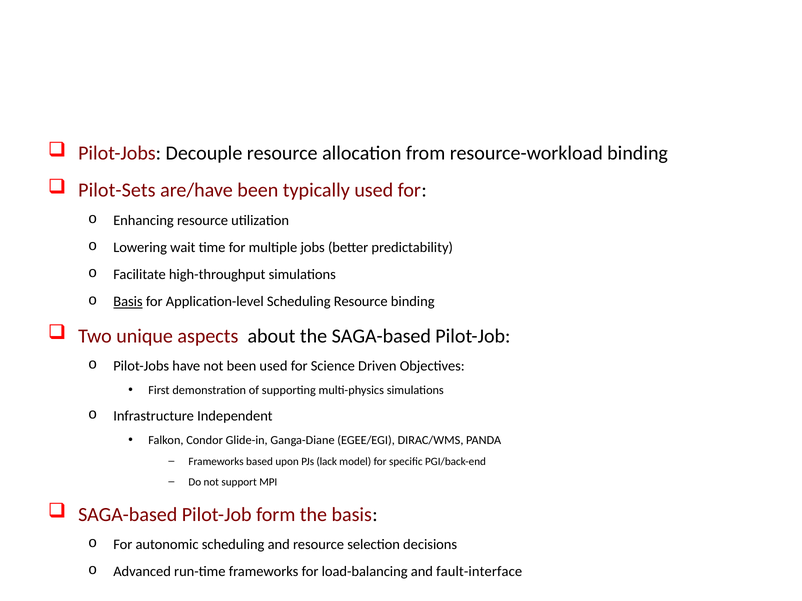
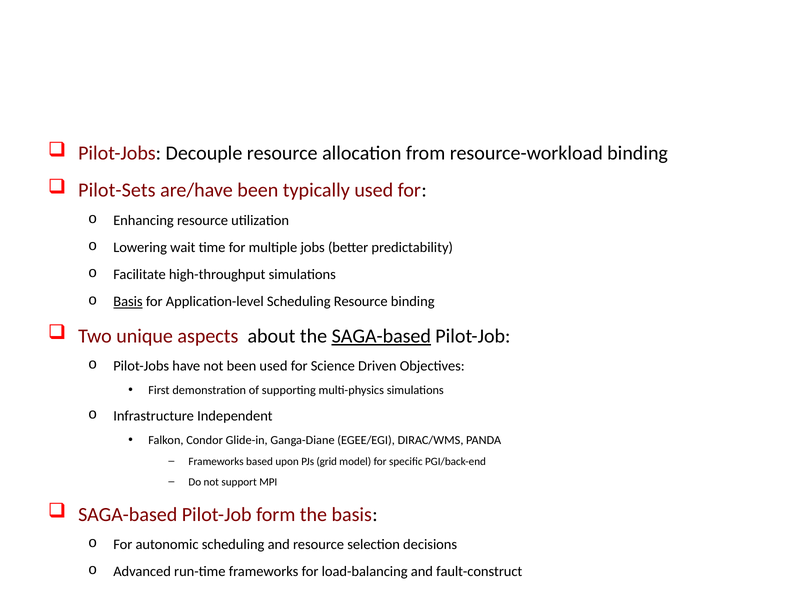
SAGA-based at (381, 336) underline: none -> present
lack: lack -> grid
fault-interface: fault-interface -> fault-construct
